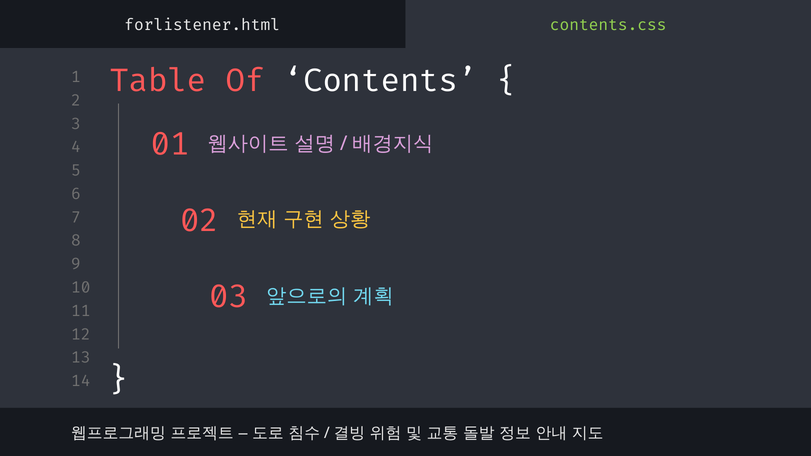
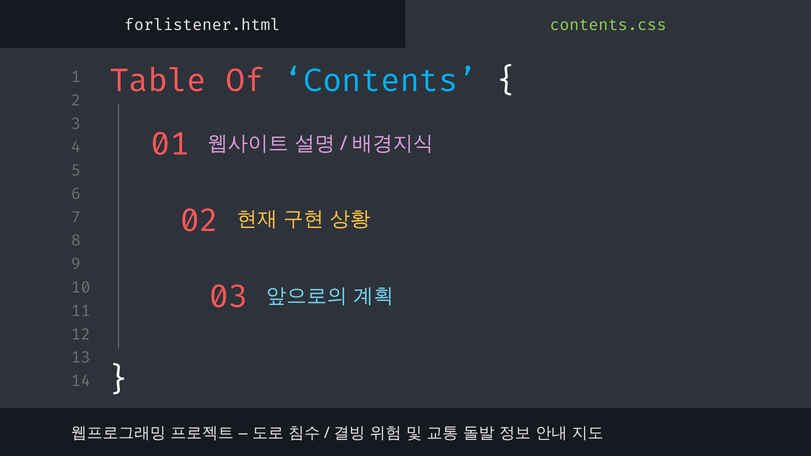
Contents colour: white -> light blue
